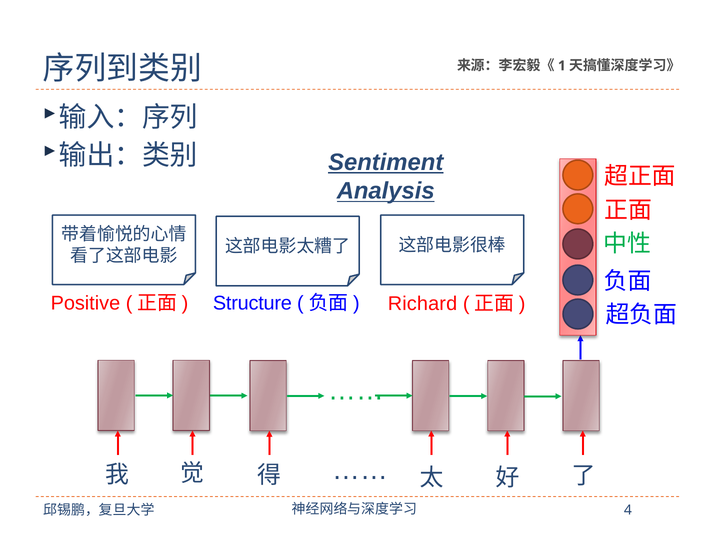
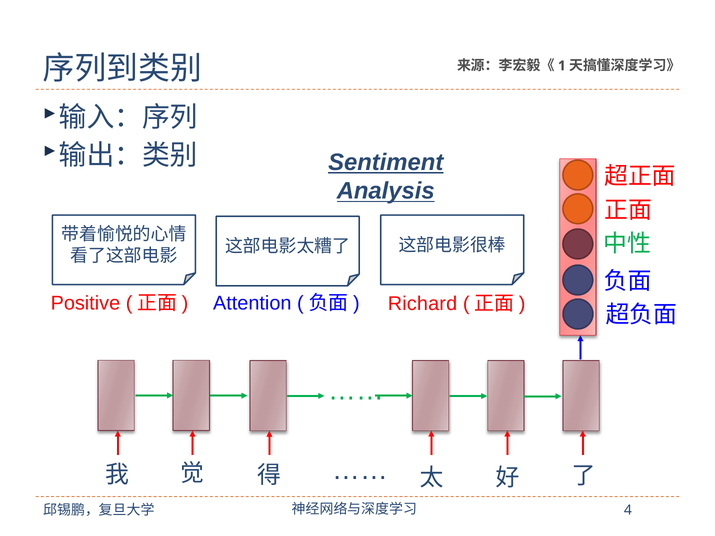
Structure: Structure -> Attention
